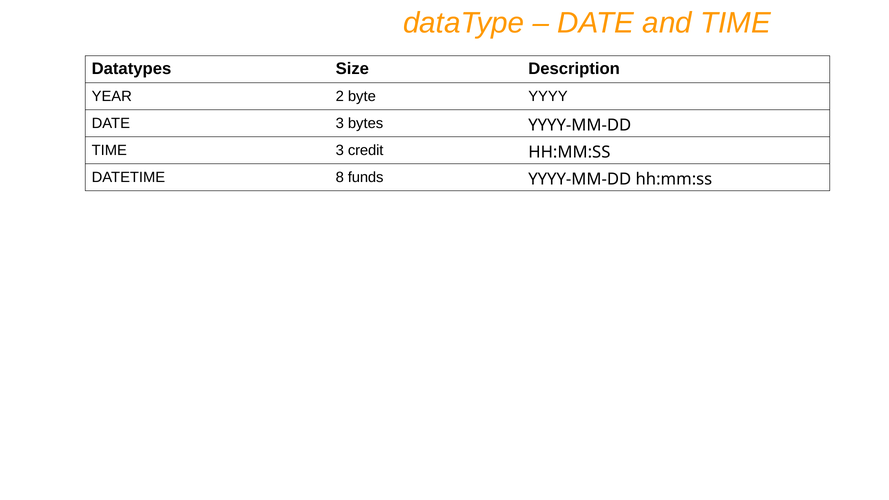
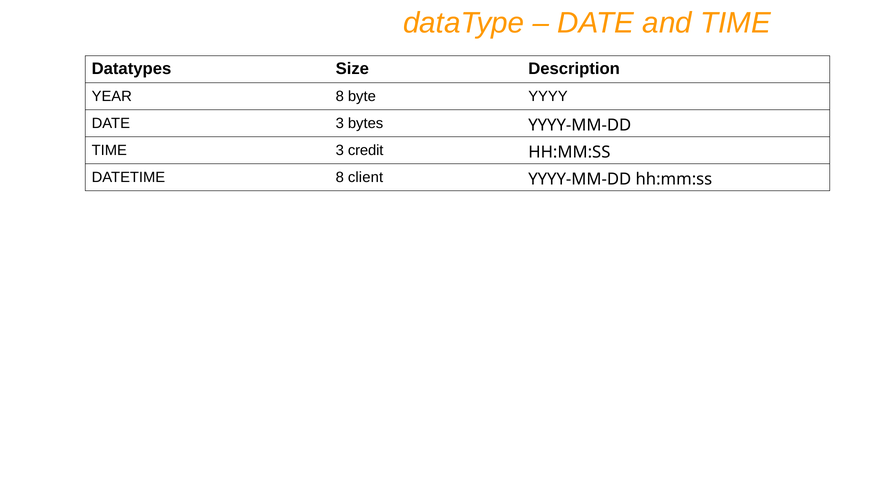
YEAR 2: 2 -> 8
funds: funds -> client
